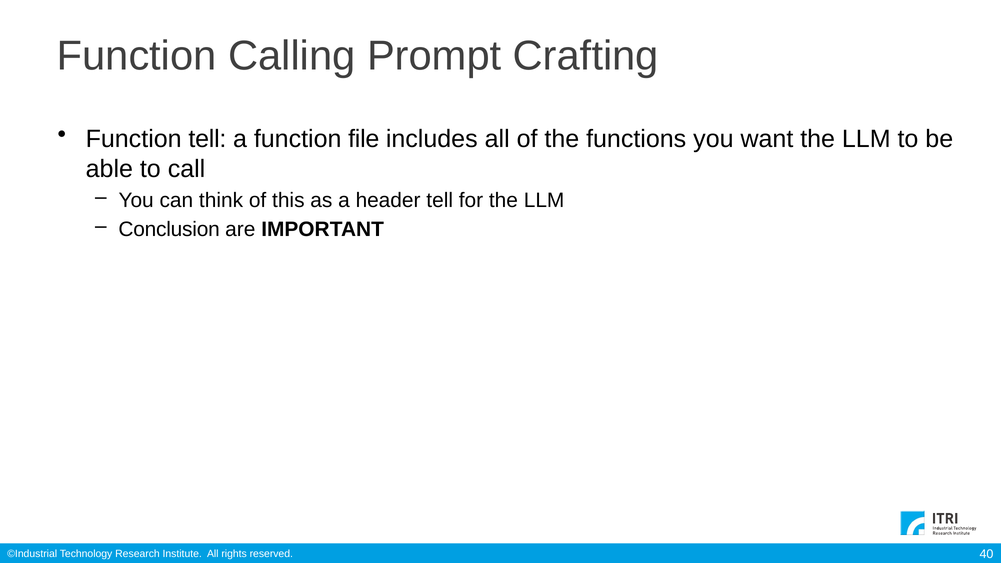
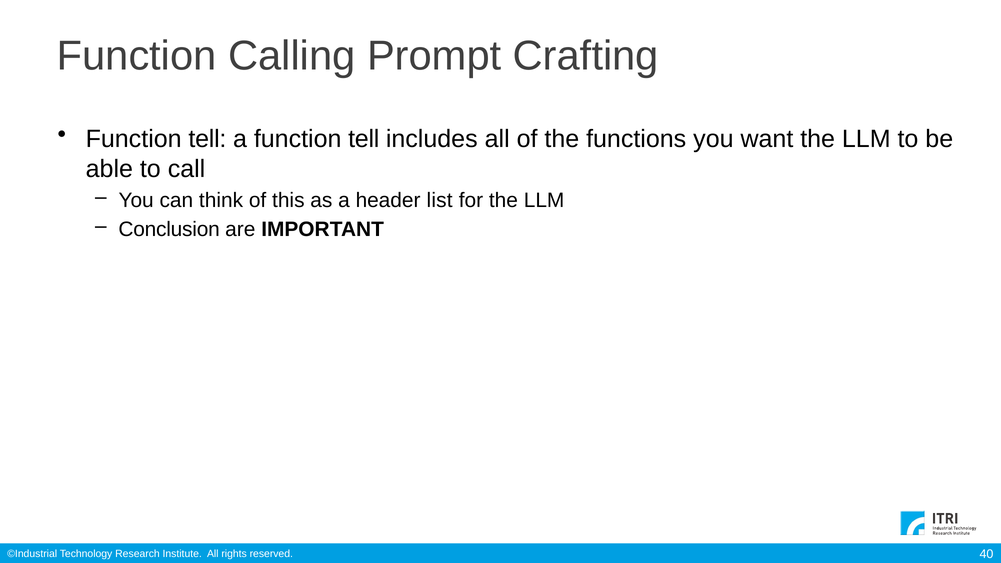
a function file: file -> tell
header tell: tell -> list
